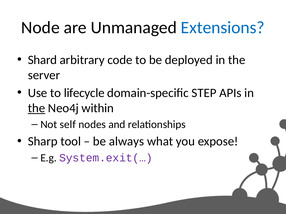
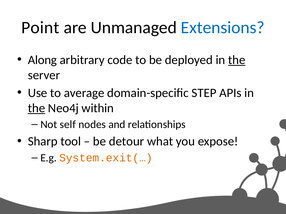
Node: Node -> Point
Shard: Shard -> Along
the at (237, 60) underline: none -> present
lifecycle: lifecycle -> average
always: always -> detour
System.exit(… colour: purple -> orange
